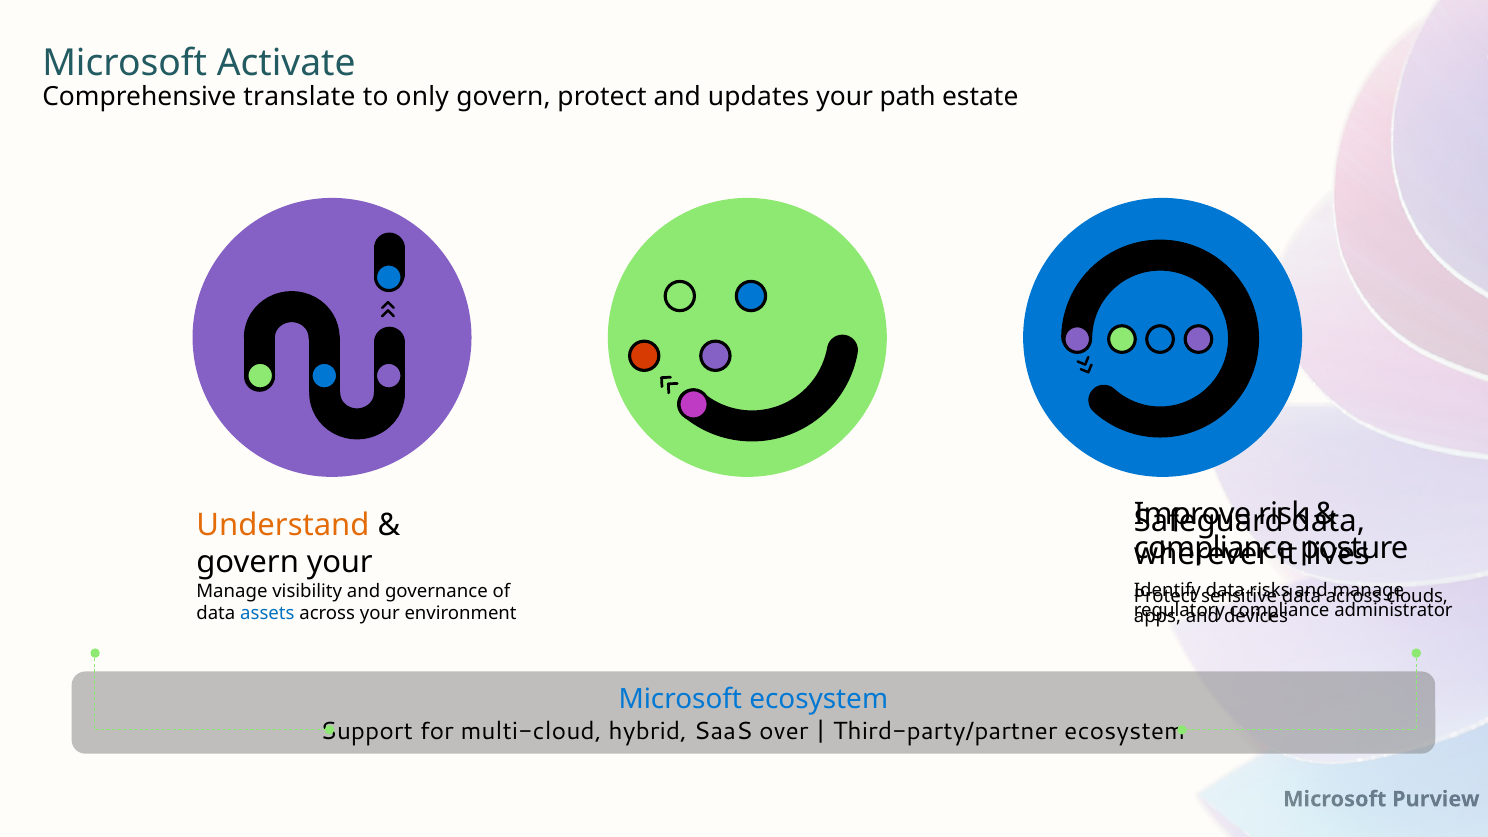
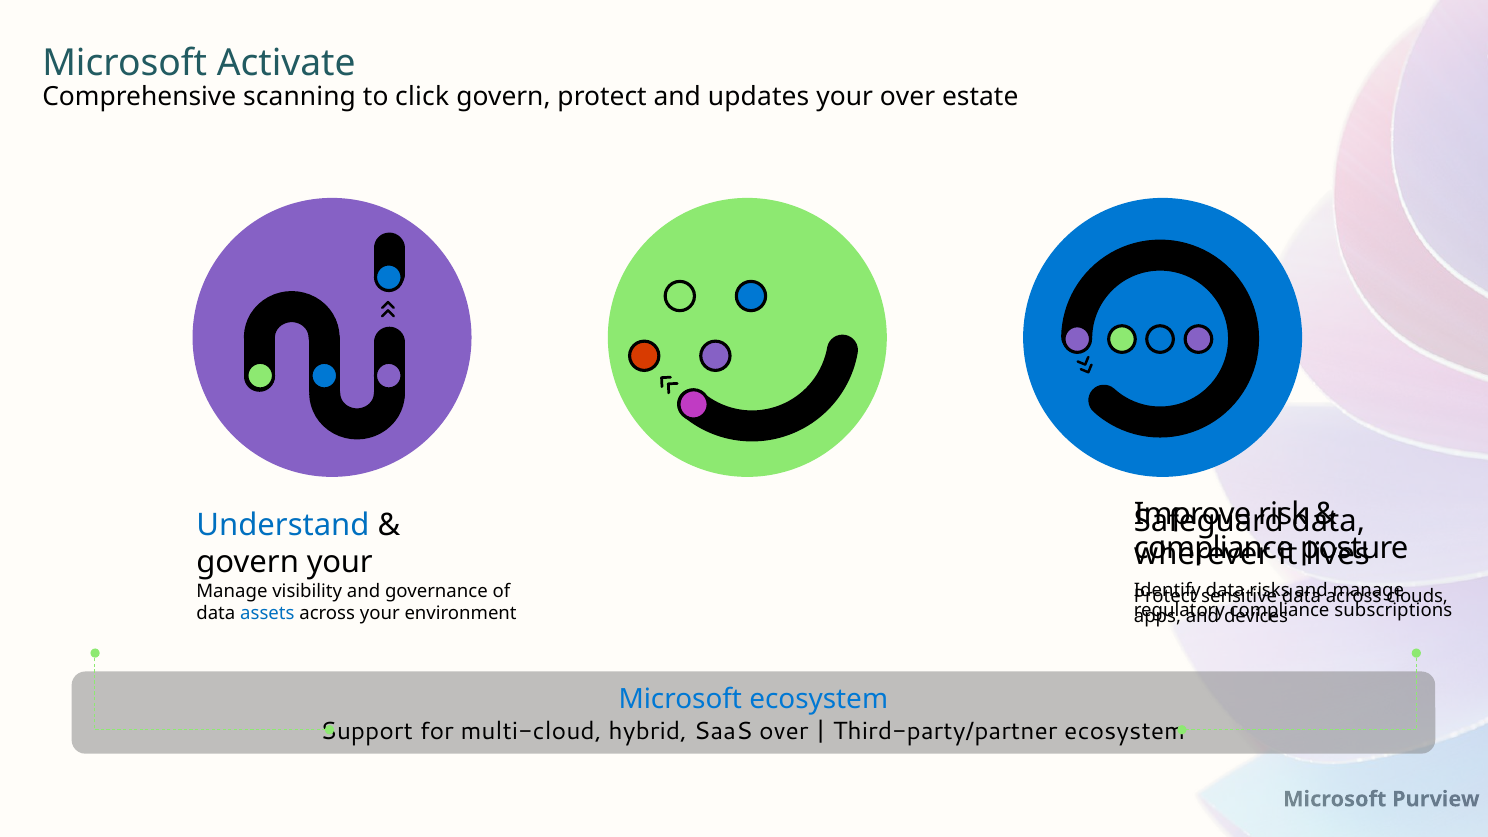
translate: translate -> scanning
only: only -> click
your path: path -> over
Understand colour: orange -> blue
administrator: administrator -> subscriptions
